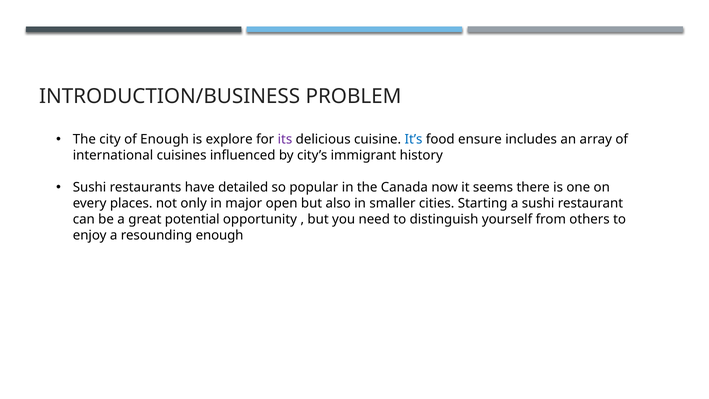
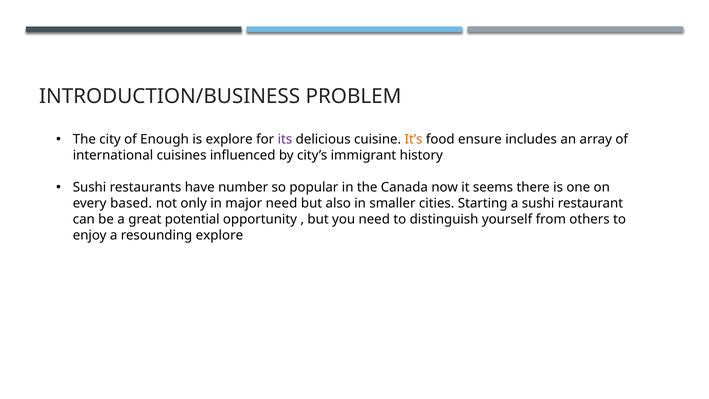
It’s colour: blue -> orange
detailed: detailed -> number
places: places -> based
major open: open -> need
resounding enough: enough -> explore
